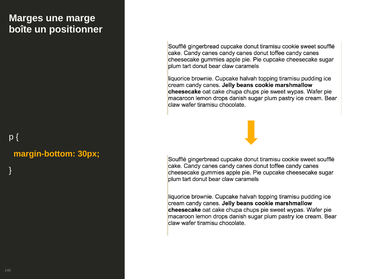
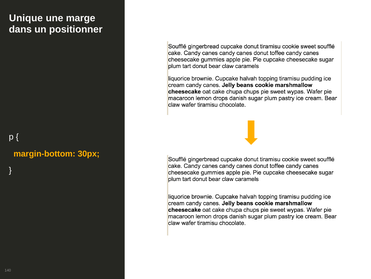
Marges: Marges -> Unique
boîte: boîte -> dans
